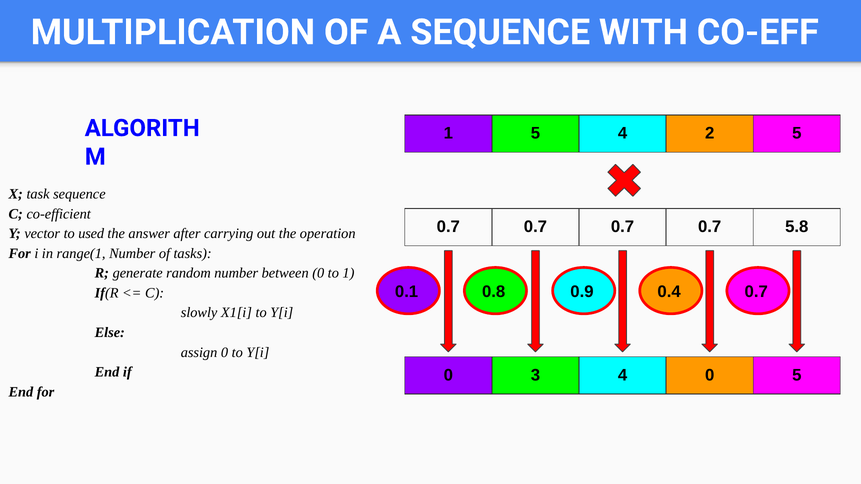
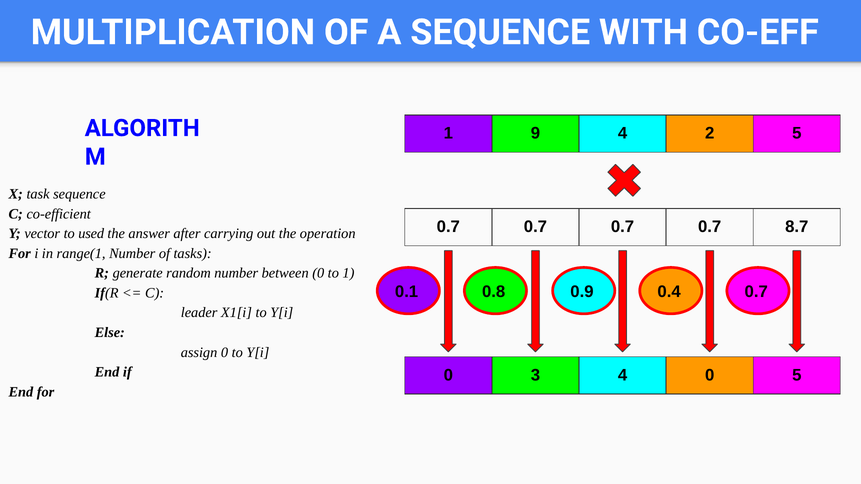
1 5: 5 -> 9
5.8: 5.8 -> 8.7
slowly: slowly -> leader
